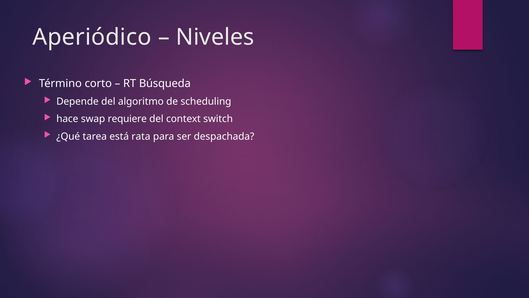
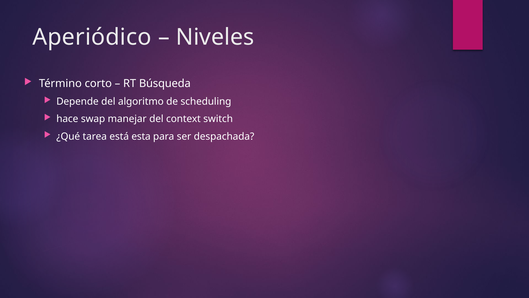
requiere: requiere -> manejar
rata: rata -> esta
